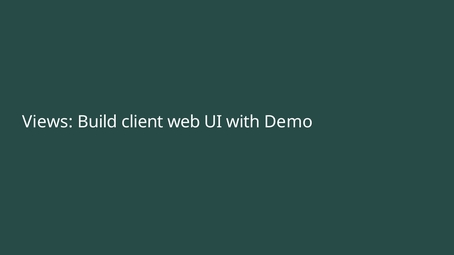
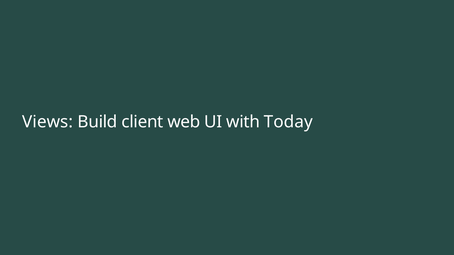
Demo: Demo -> Today
